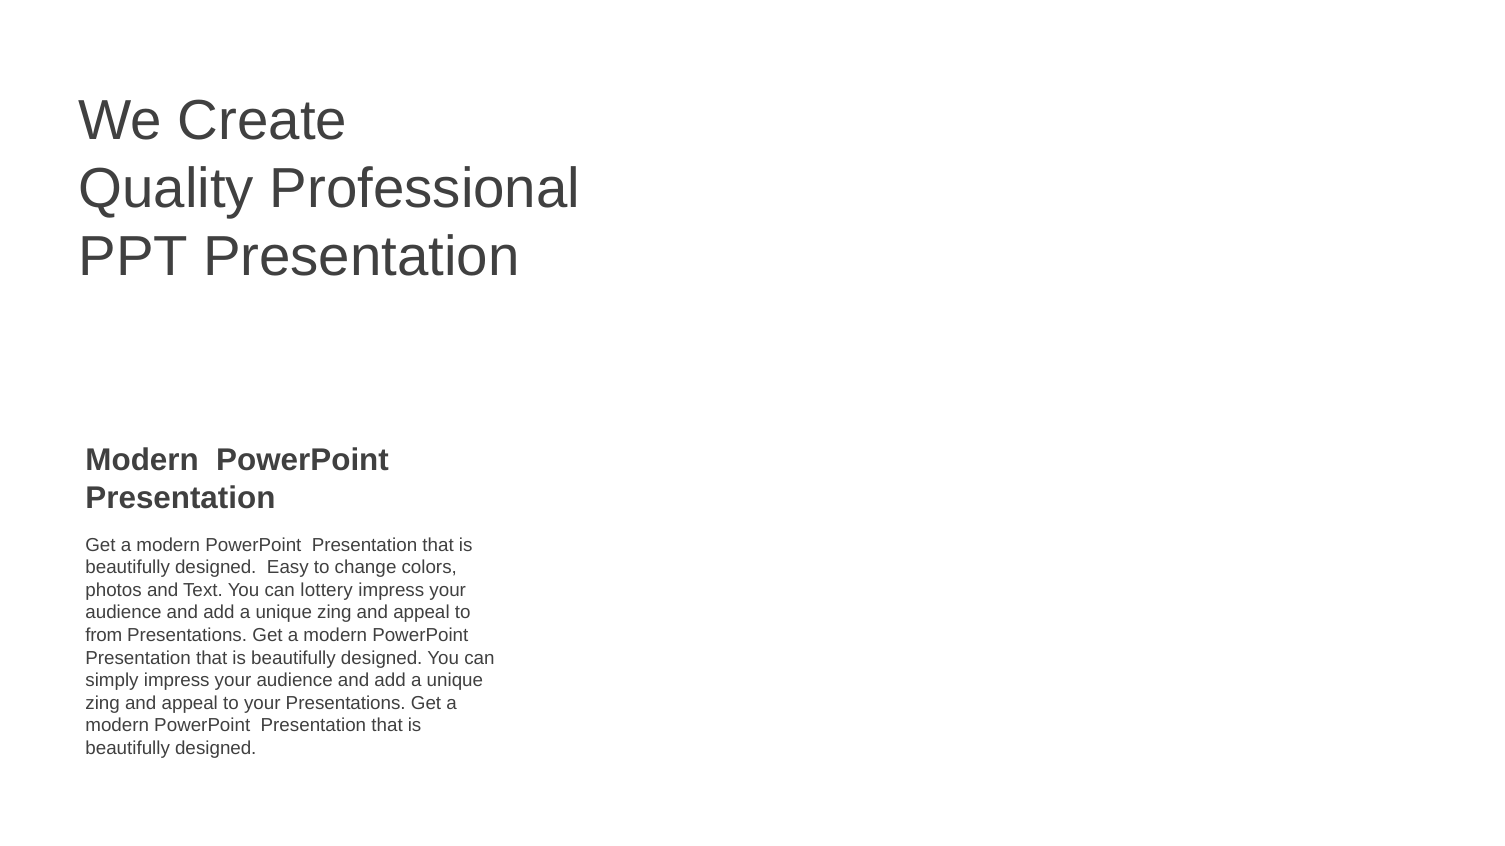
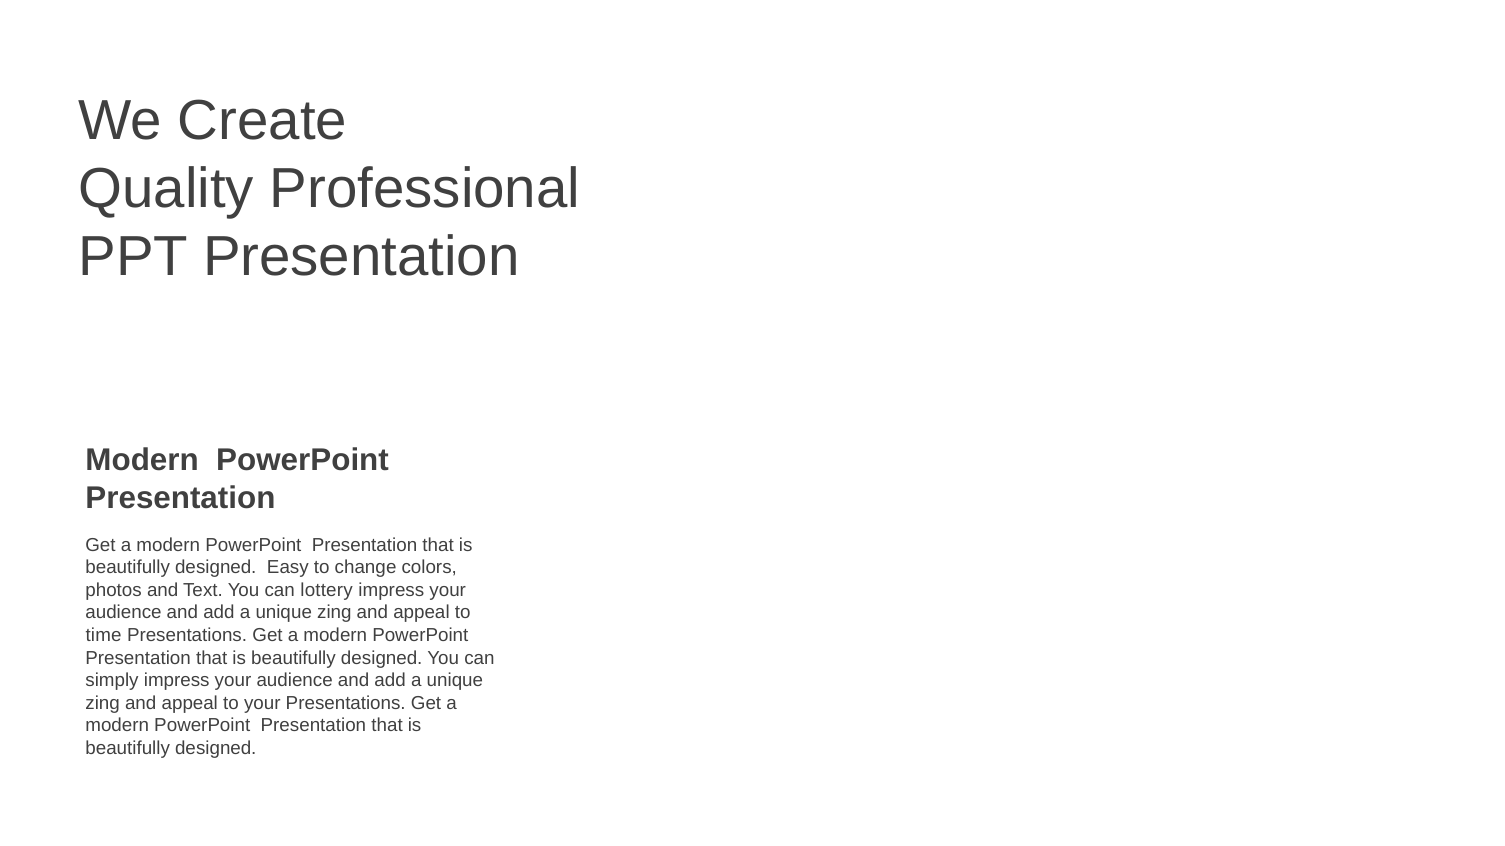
from: from -> time
